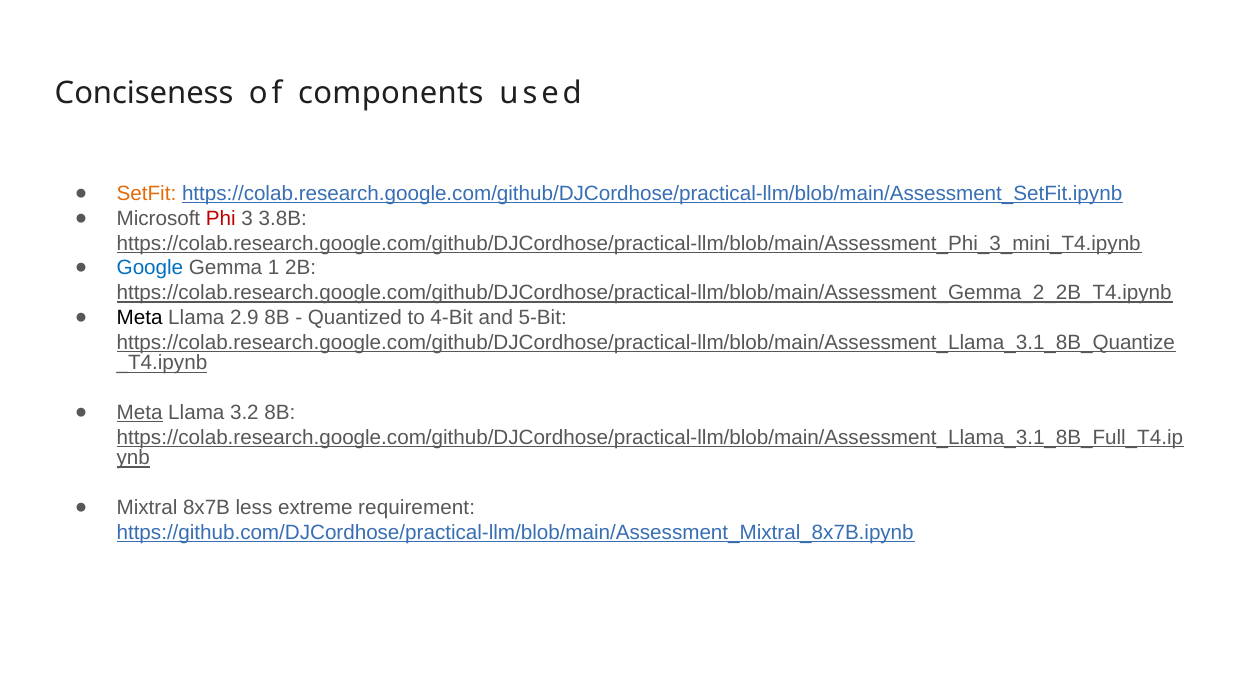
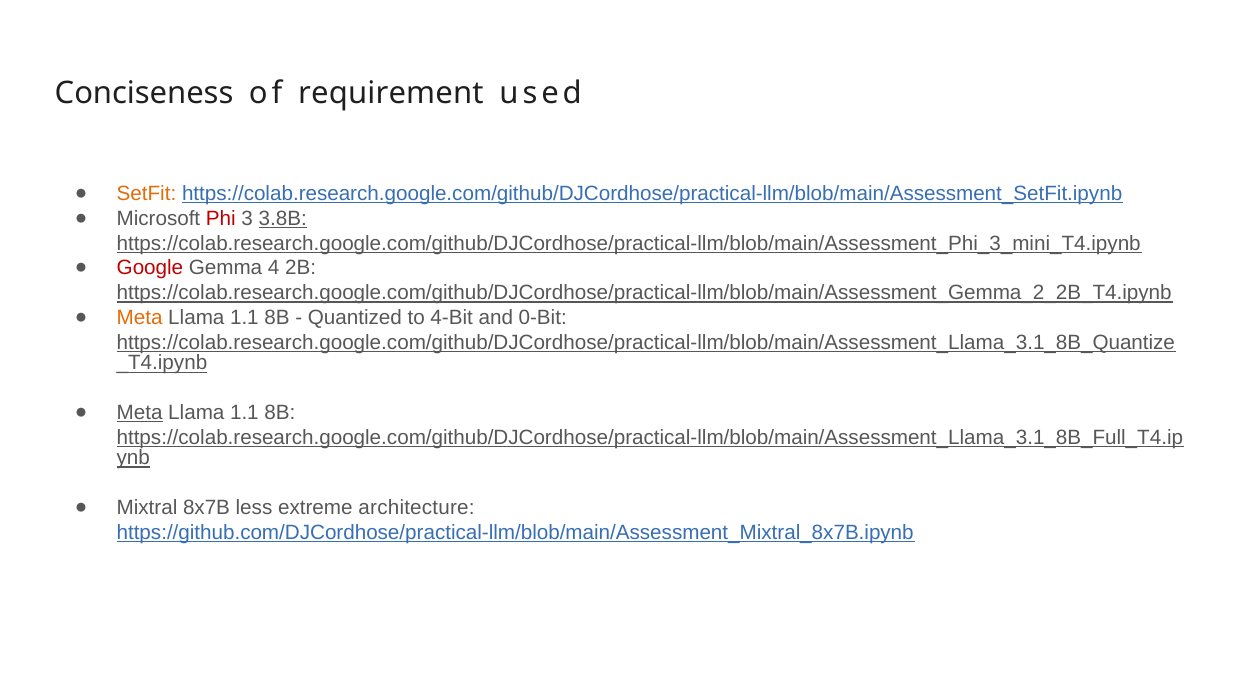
components: components -> requirement
3.8B underline: none -> present
Google colour: blue -> red
1: 1 -> 4
Meta at (140, 318) colour: black -> orange
2.9 at (244, 318): 2.9 -> 1.1
5-Bit: 5-Bit -> 0-Bit
3.2 at (244, 413): 3.2 -> 1.1
requirement: requirement -> architecture
